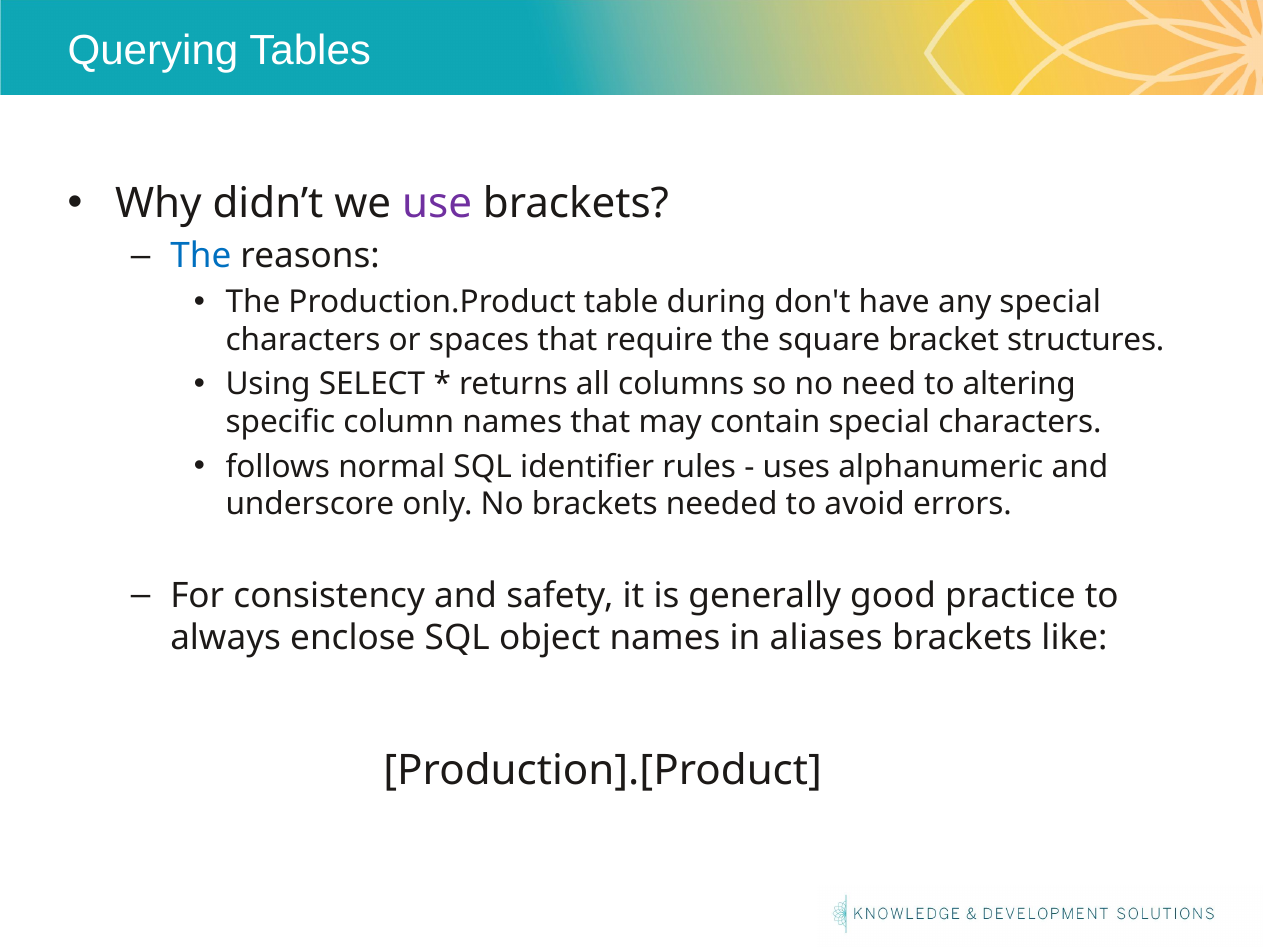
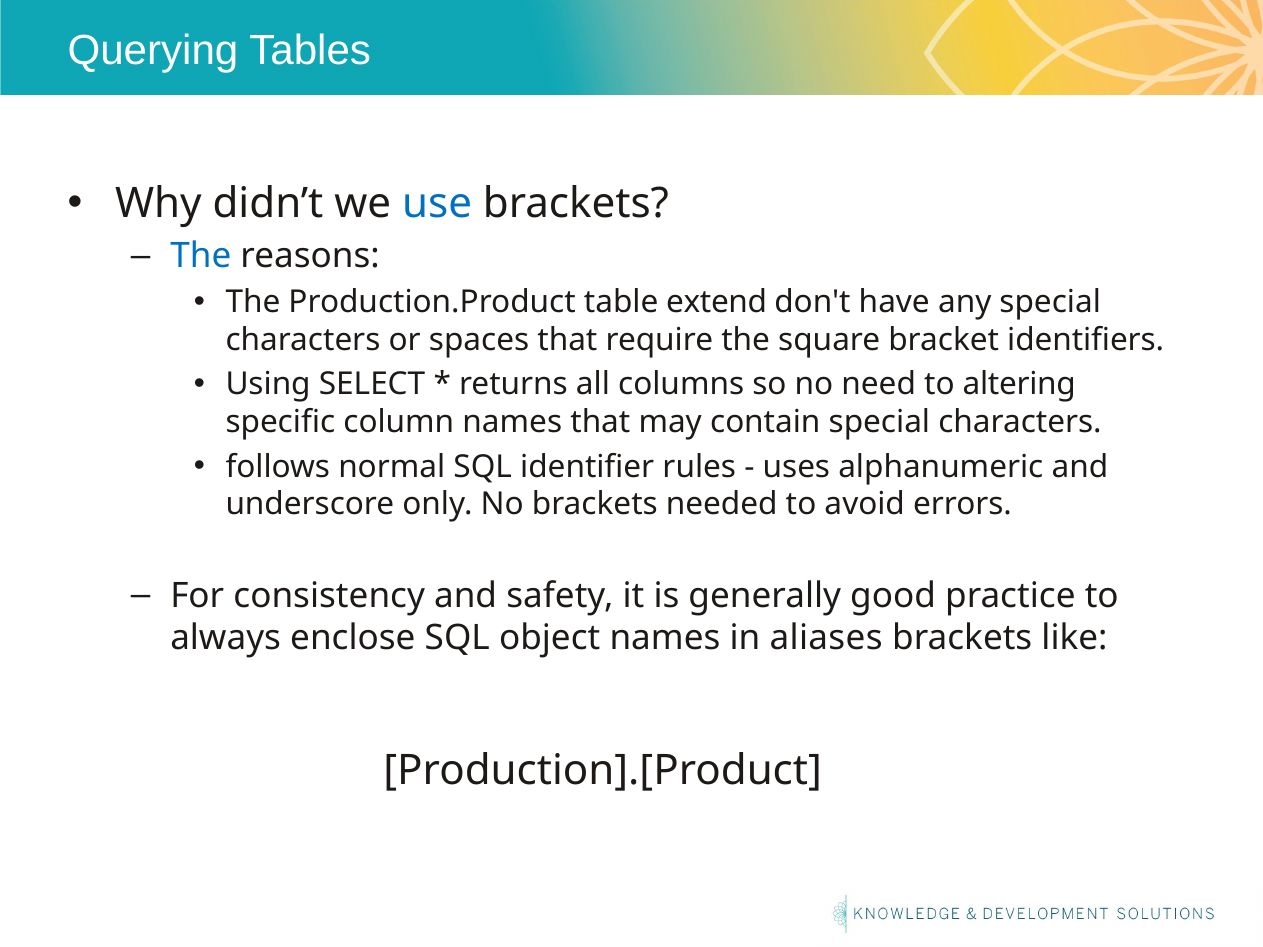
use colour: purple -> blue
during: during -> extend
structures: structures -> identifiers
